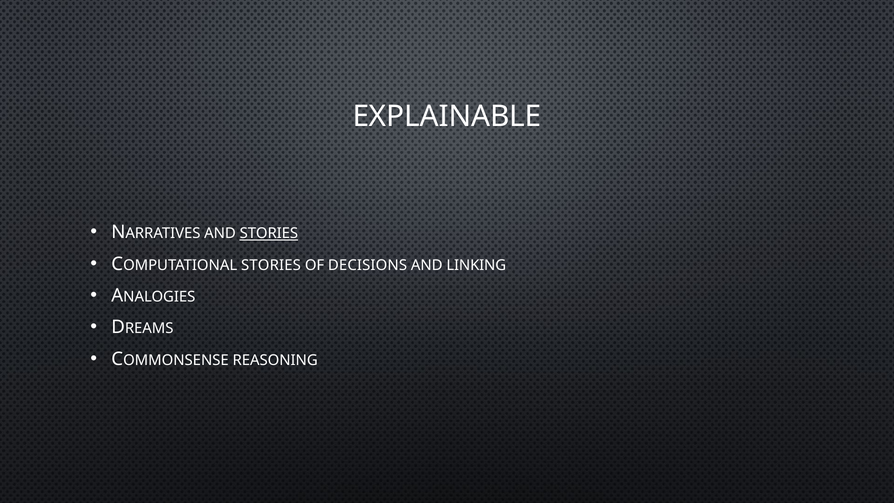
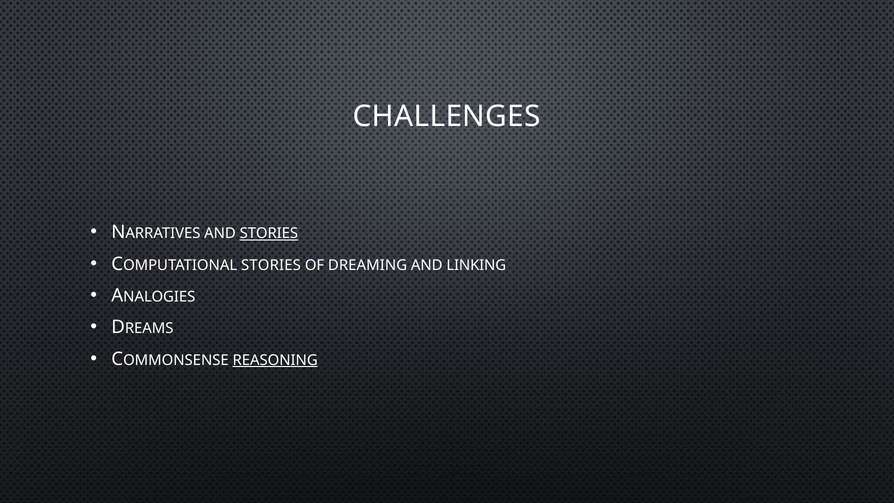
EXPLAINABLE: EXPLAINABLE -> CHALLENGES
DECISIONS: DECISIONS -> DREAMING
REASONING underline: none -> present
